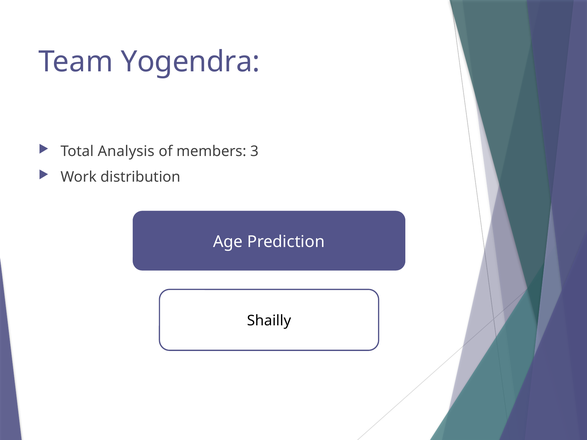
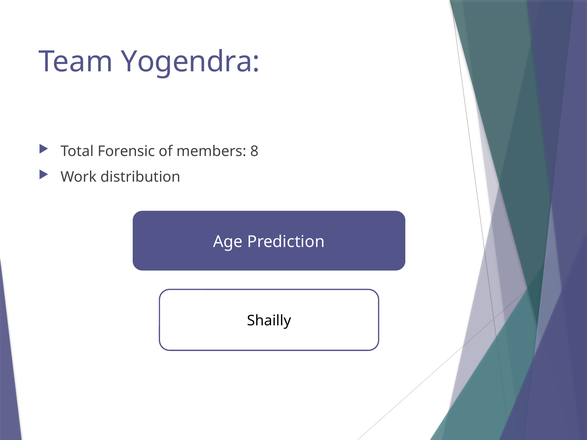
Analysis: Analysis -> Forensic
3: 3 -> 8
